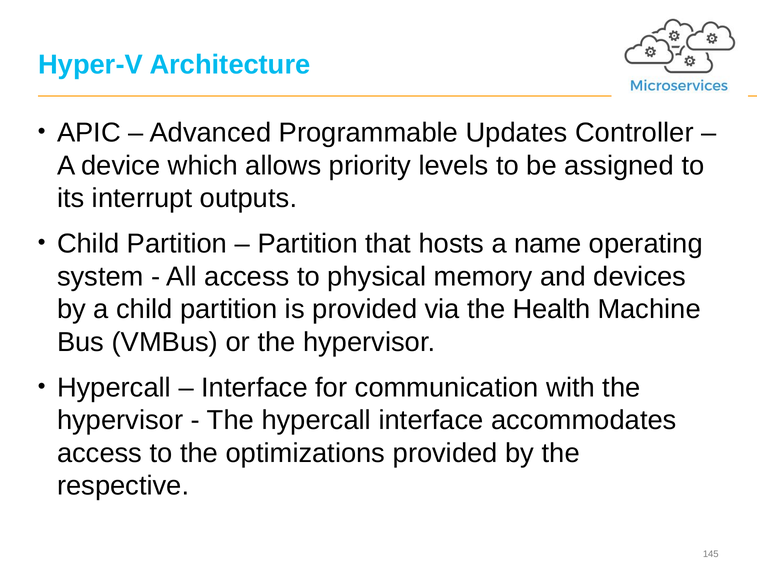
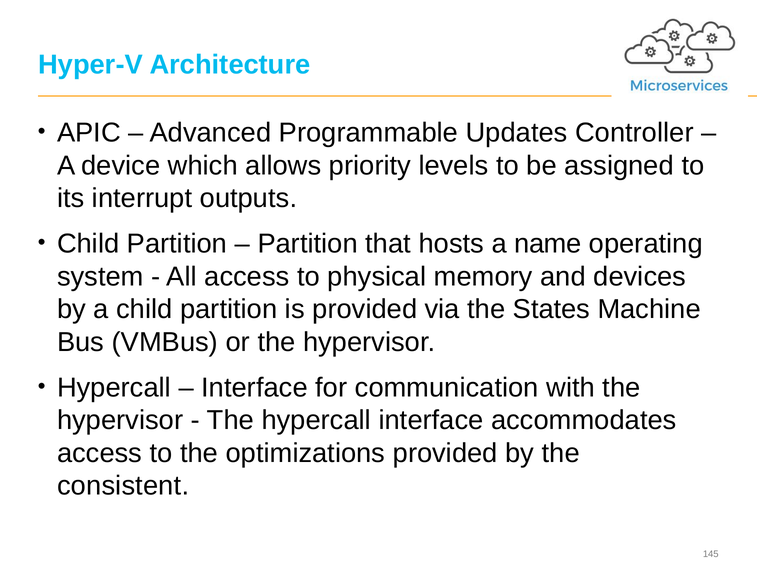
Health: Health -> States
respective: respective -> consistent
